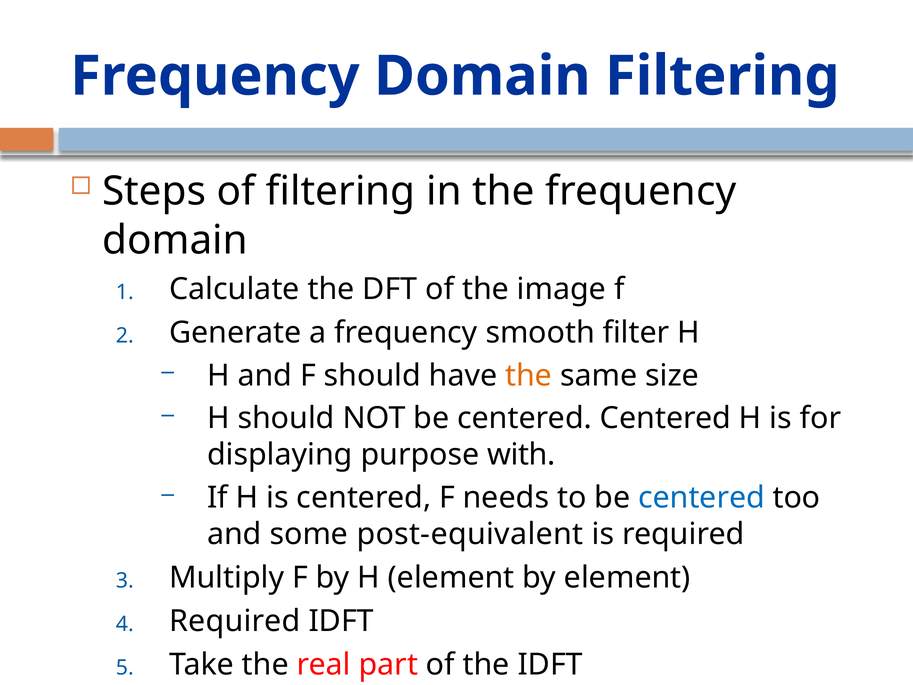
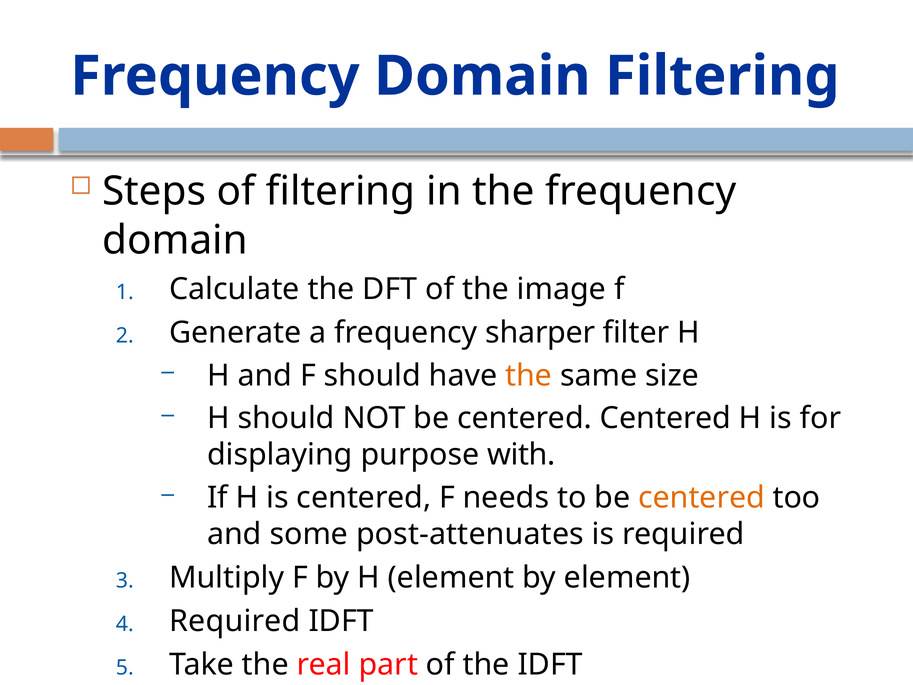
smooth: smooth -> sharper
centered at (702, 498) colour: blue -> orange
post-equivalent: post-equivalent -> post-attenuates
